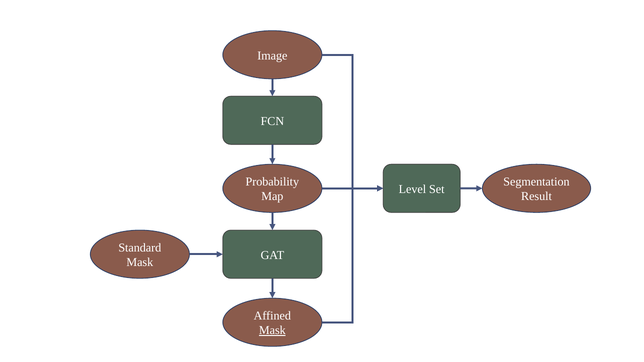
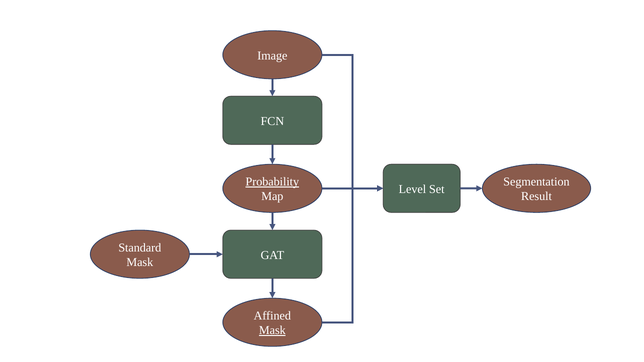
Probability underline: none -> present
